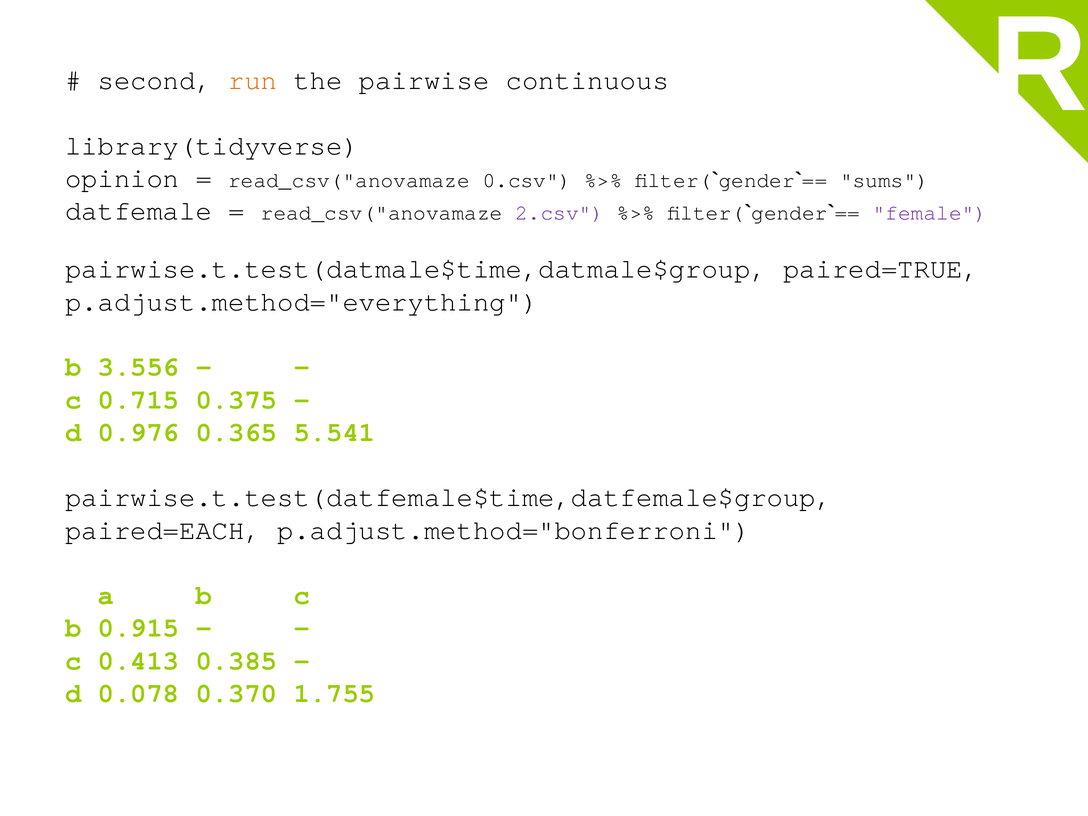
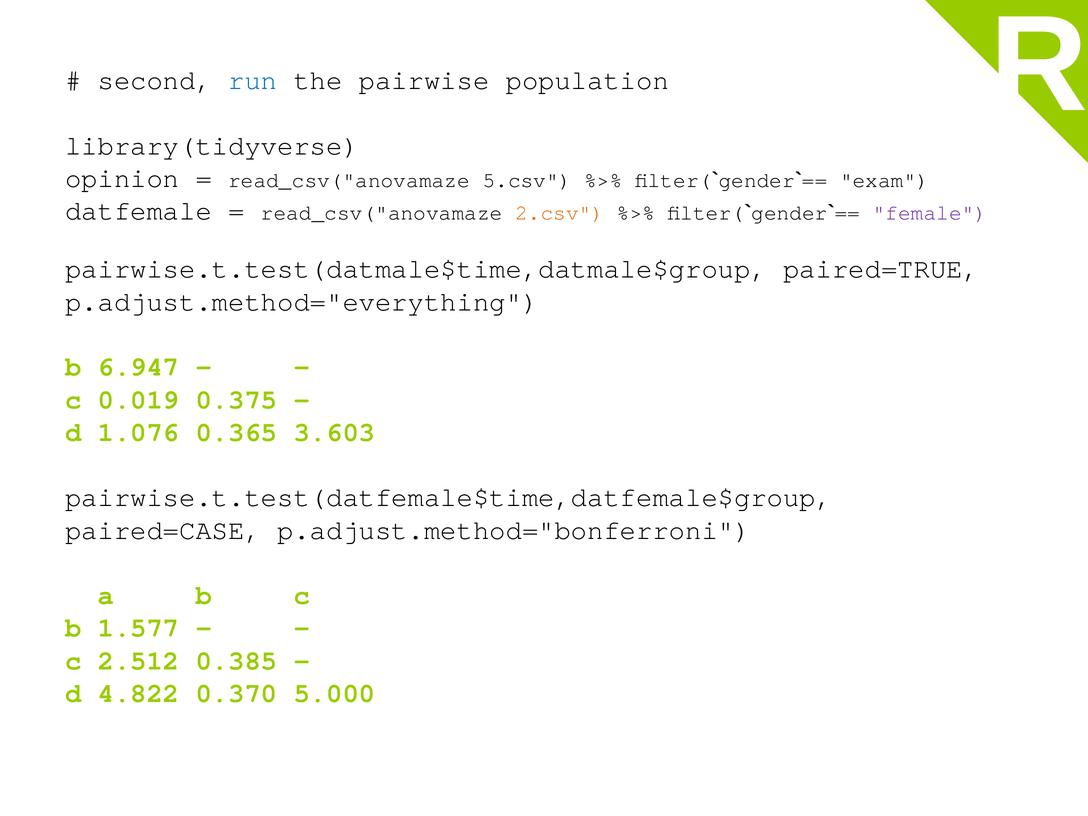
run colour: orange -> blue
continuous: continuous -> population
0.csv: 0.csv -> 5.csv
sums: sums -> exam
2.csv colour: purple -> orange
3.556: 3.556 -> 6.947
0.715: 0.715 -> 0.019
0.976: 0.976 -> 1.076
5.541: 5.541 -> 3.603
paired=EACH: paired=EACH -> paired=CASE
0.915: 0.915 -> 1.577
0.413: 0.413 -> 2.512
0.078: 0.078 -> 4.822
1.755: 1.755 -> 5.000
